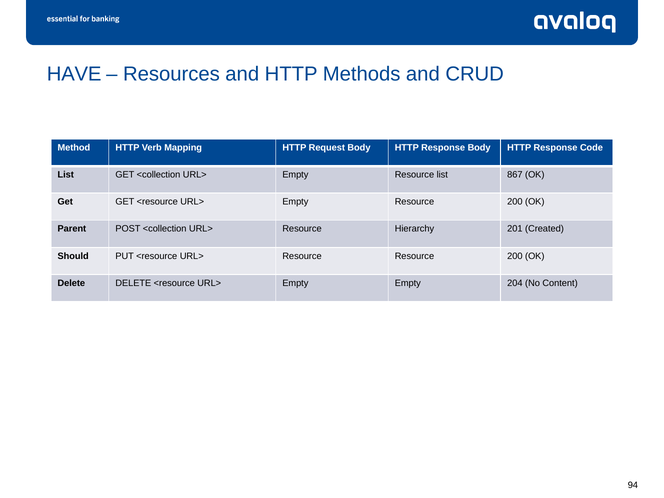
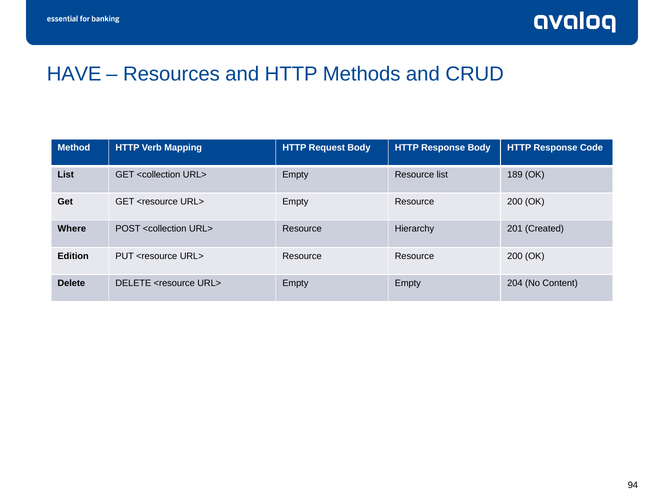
867: 867 -> 189
Parent: Parent -> Where
Should: Should -> Edition
